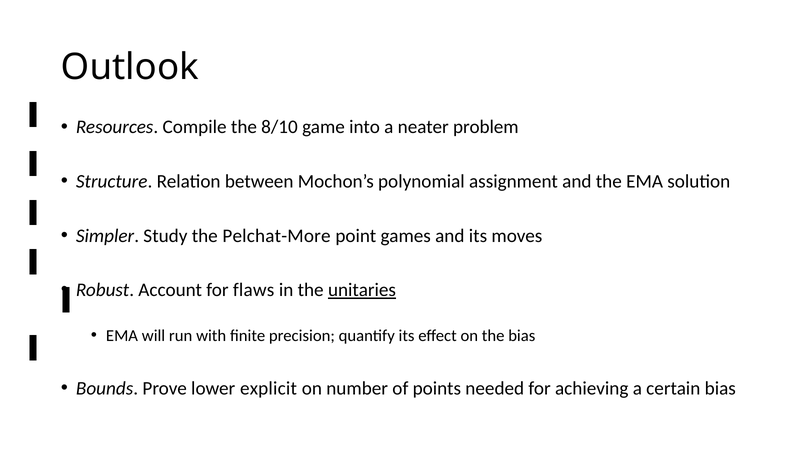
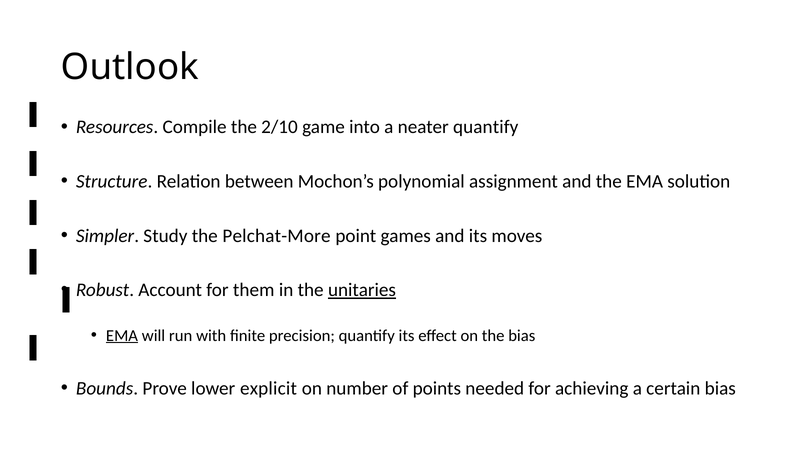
8/10: 8/10 -> 2/10
neater problem: problem -> quantify
flaws: flaws -> them
EMA at (122, 336) underline: none -> present
